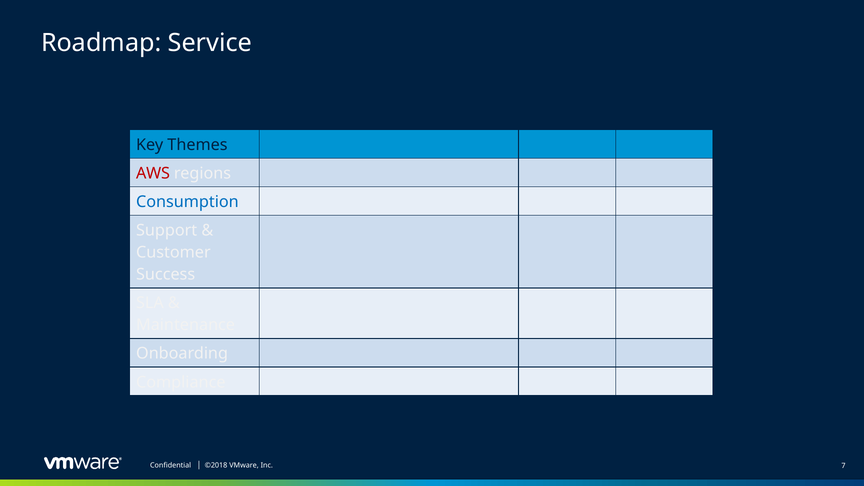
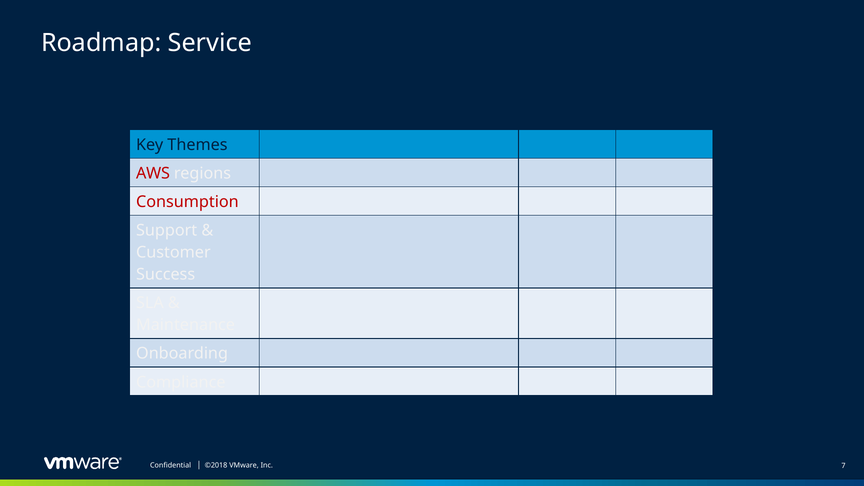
Consumption colour: blue -> red
